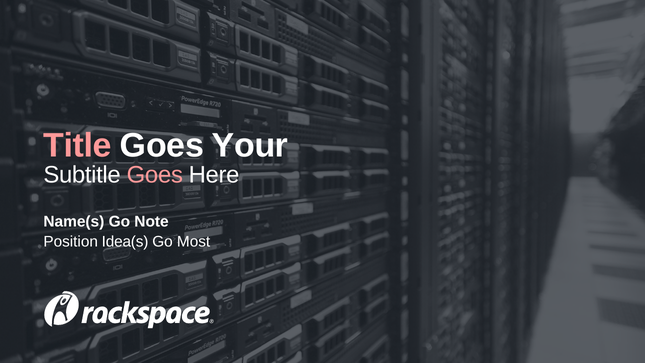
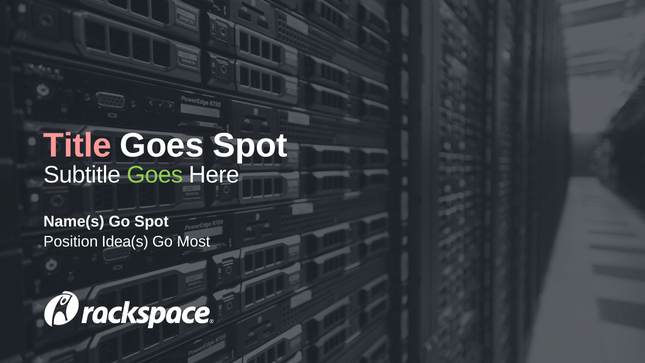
Goes Your: Your -> Spot
Goes at (155, 175) colour: pink -> light green
Go Note: Note -> Spot
